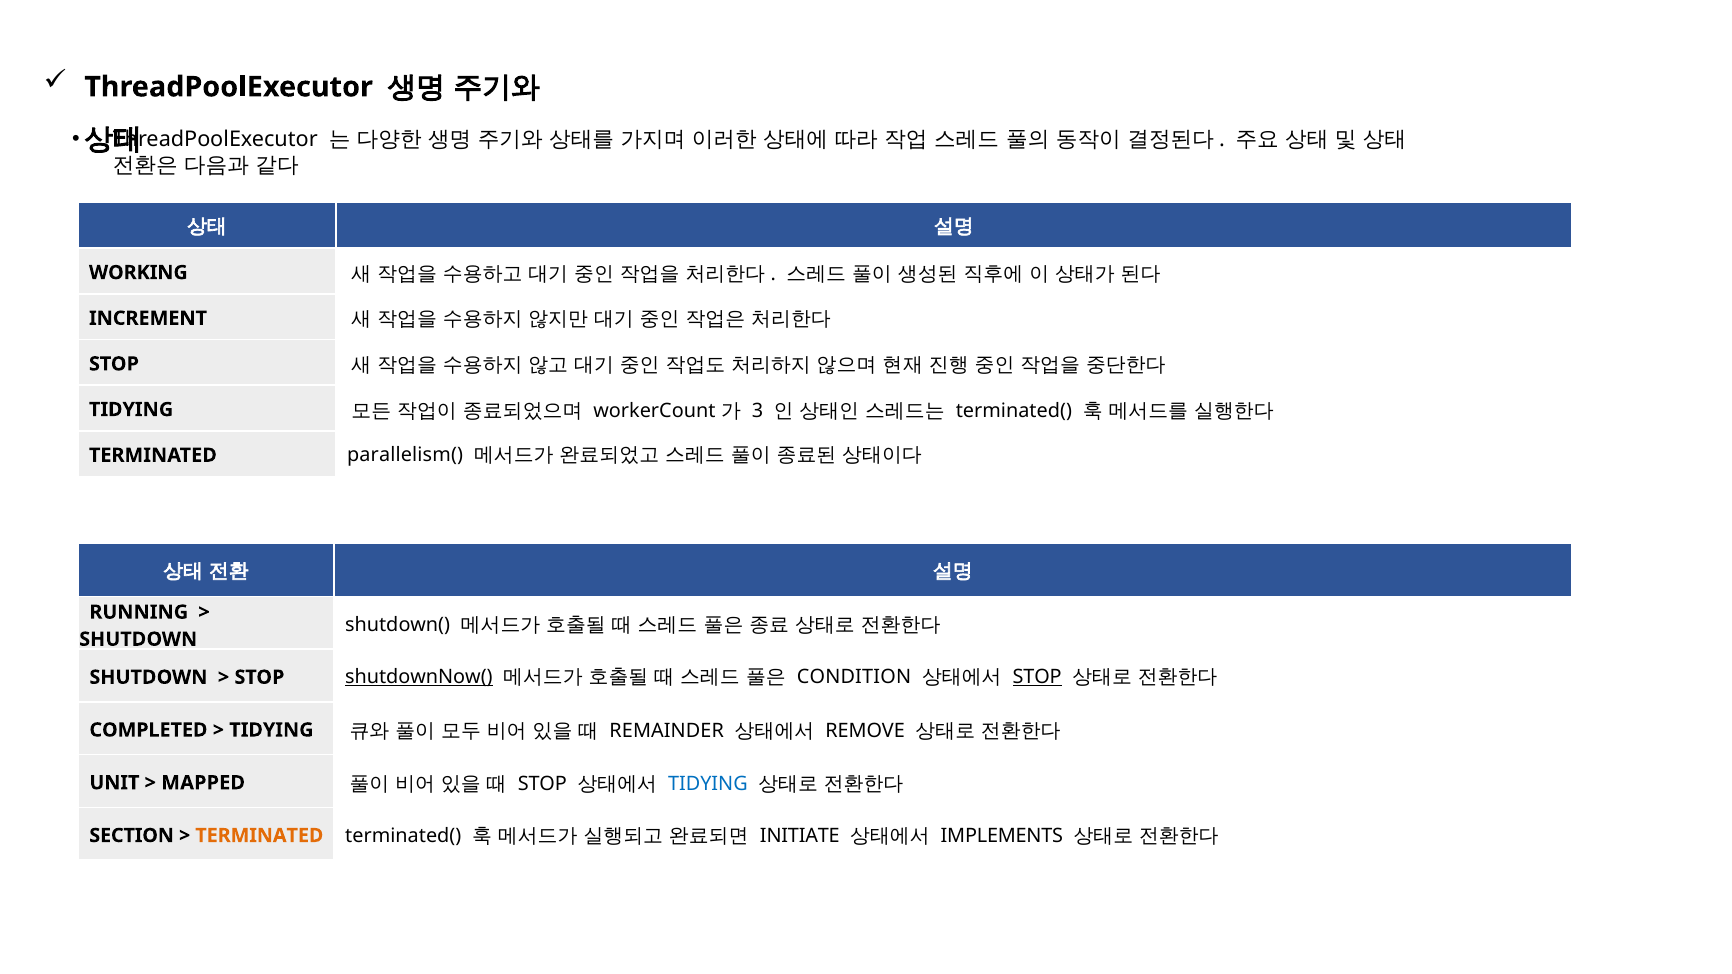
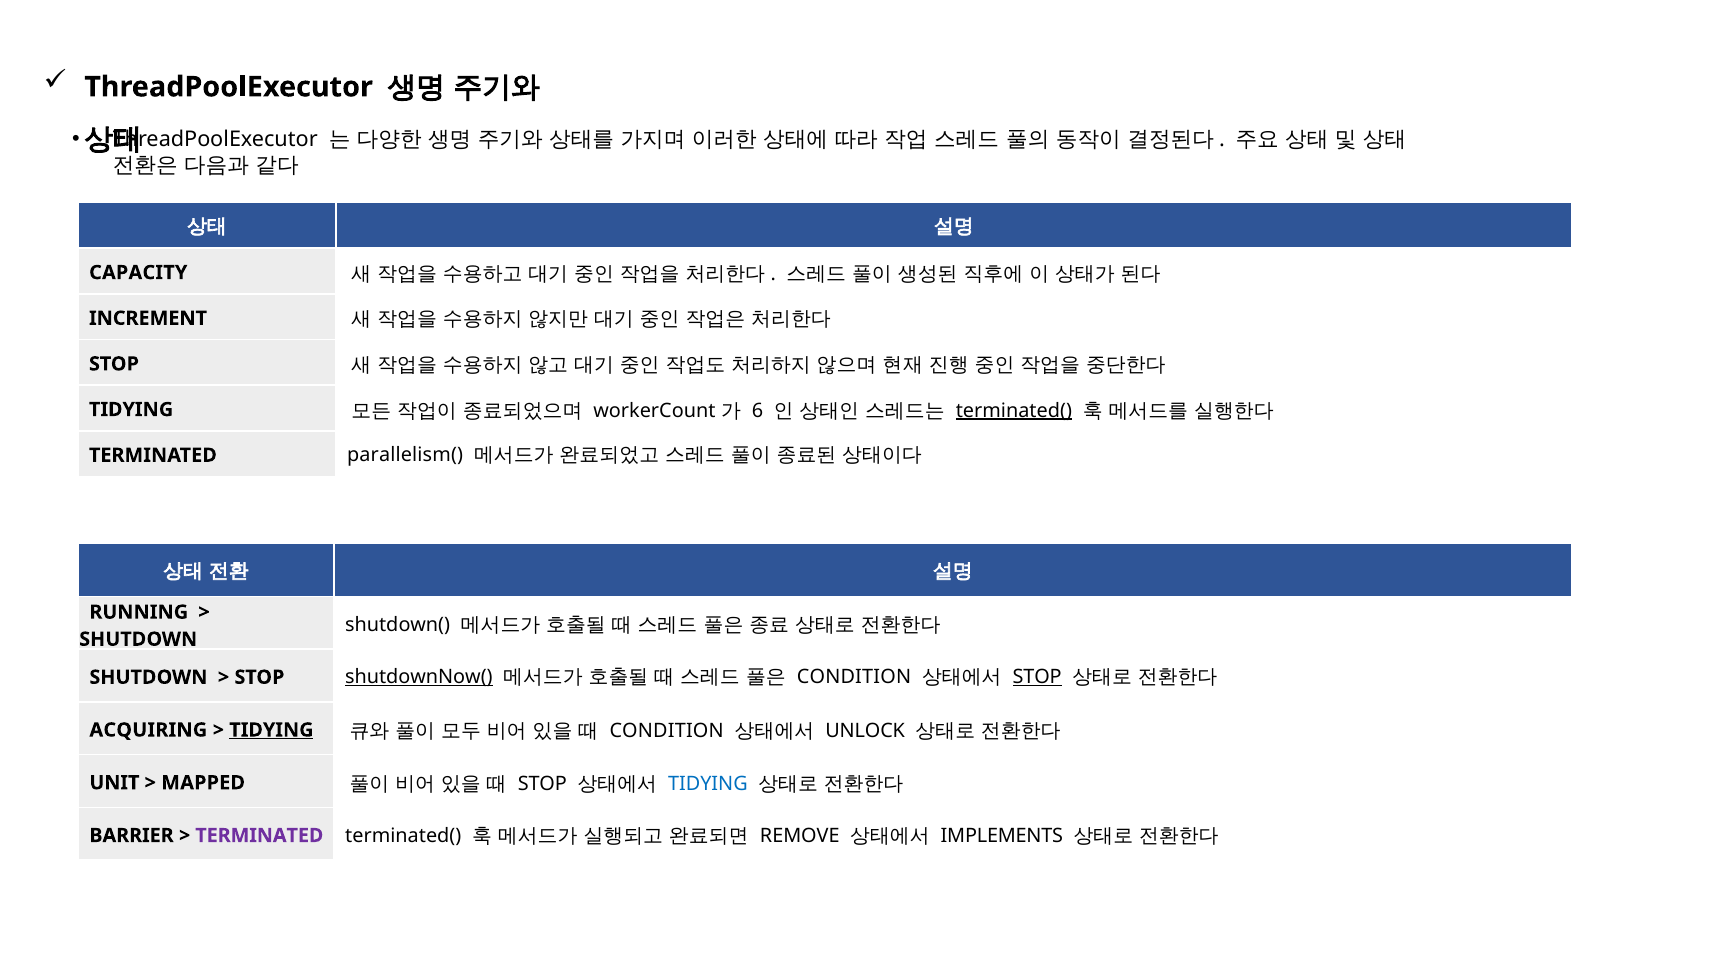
WORKING: WORKING -> CAPACITY
3: 3 -> 6
terminated( at (1014, 411) underline: none -> present
COMPLETED: COMPLETED -> ACQUIRING
TIDYING at (271, 730) underline: none -> present
REMAINDER at (667, 731): REMAINDER -> CONDITION
REMOVE: REMOVE -> UNLOCK
SECTION: SECTION -> BARRIER
TERMINATED at (259, 836) colour: orange -> purple
INITIATE: INITIATE -> REMOVE
